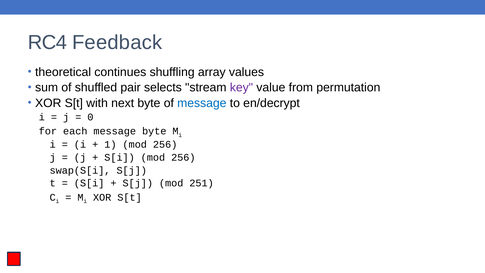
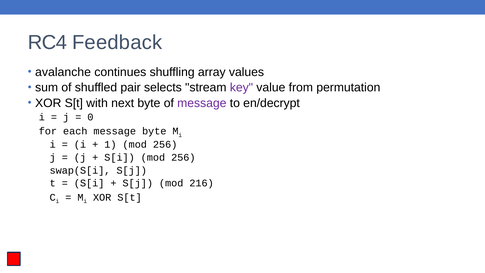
theoretical: theoretical -> avalanche
message at (202, 103) colour: blue -> purple
251: 251 -> 216
